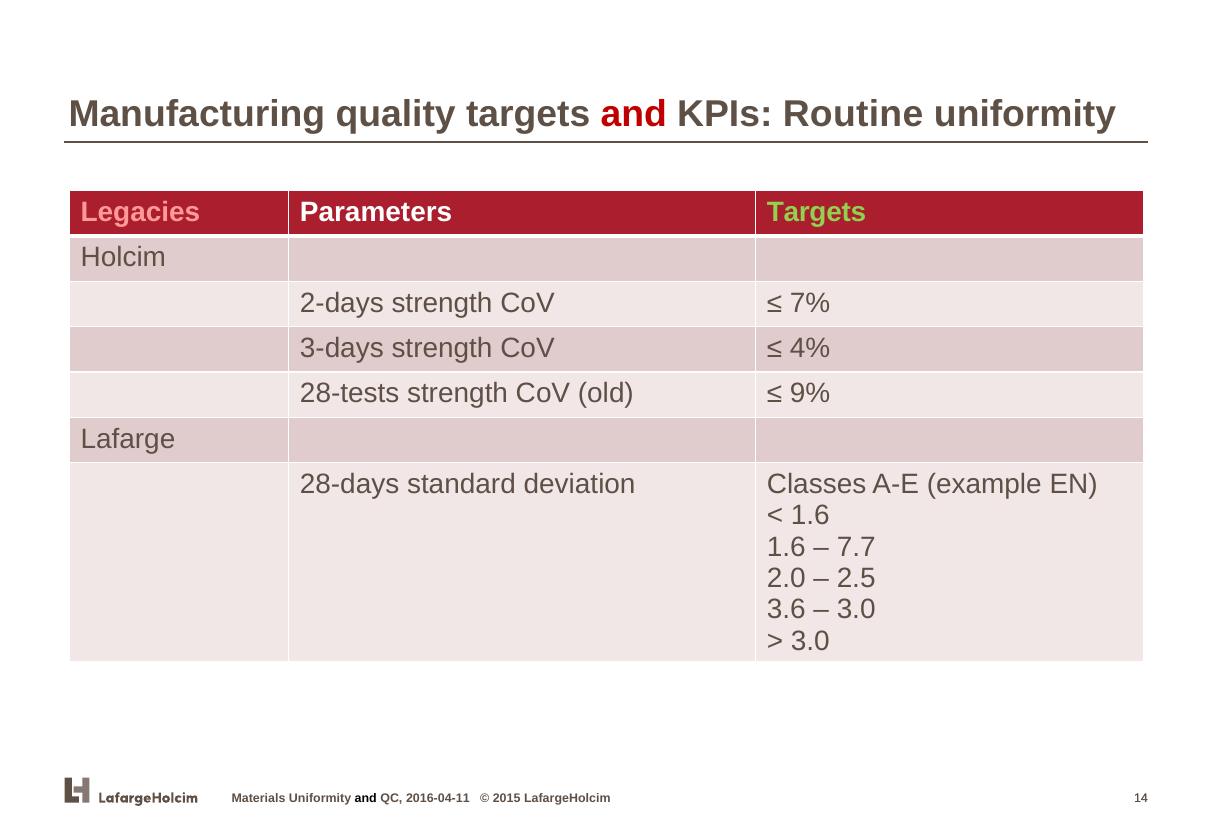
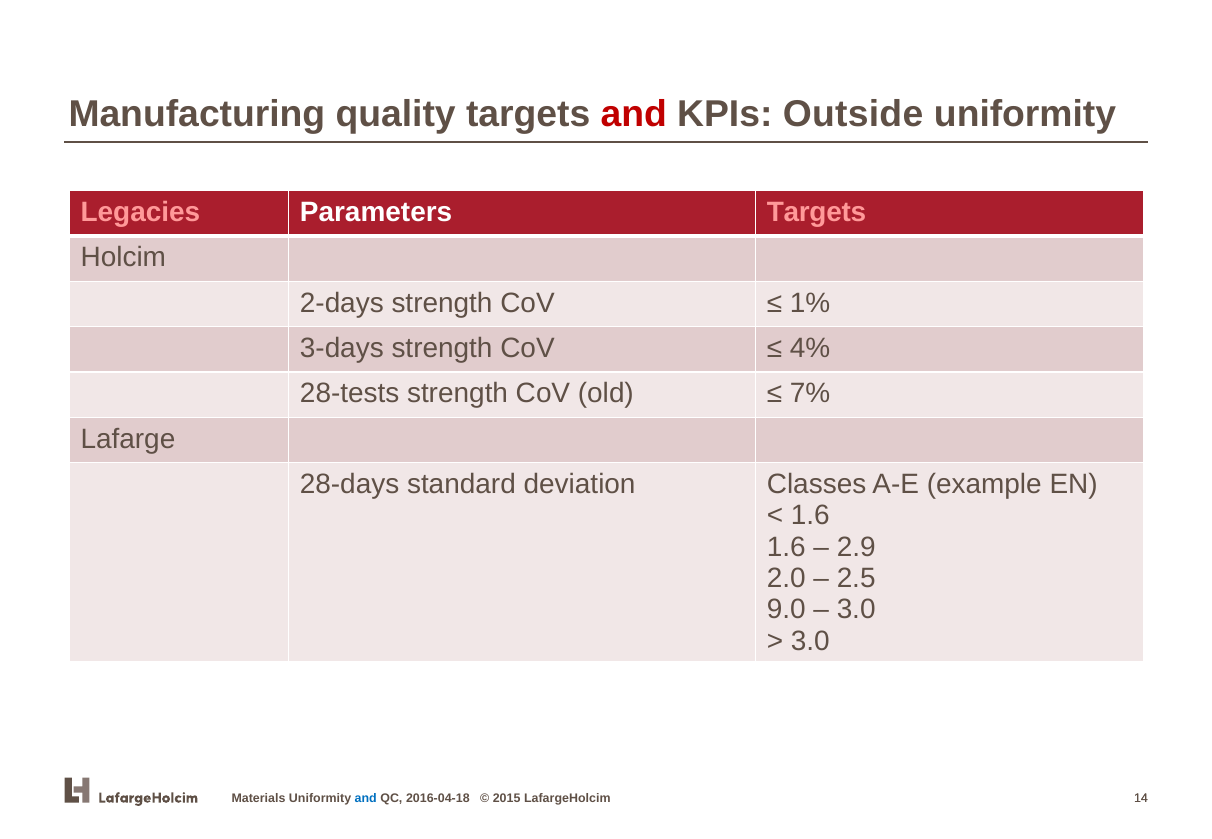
Routine: Routine -> Outside
Targets at (816, 212) colour: light green -> pink
7%: 7% -> 1%
9%: 9% -> 7%
7.7: 7.7 -> 2.9
3.6: 3.6 -> 9.0
and at (366, 799) colour: black -> blue
2016-04-11: 2016-04-11 -> 2016-04-18
